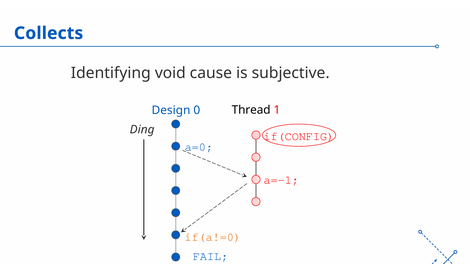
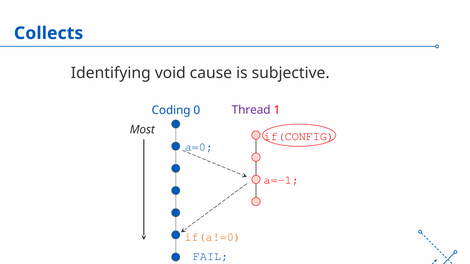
Thread colour: black -> purple
Design: Design -> Coding
Ding: Ding -> Most
